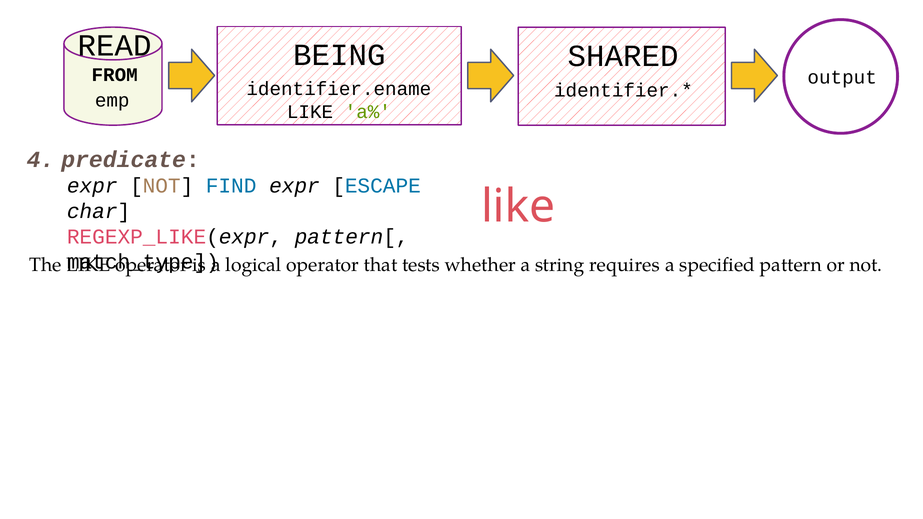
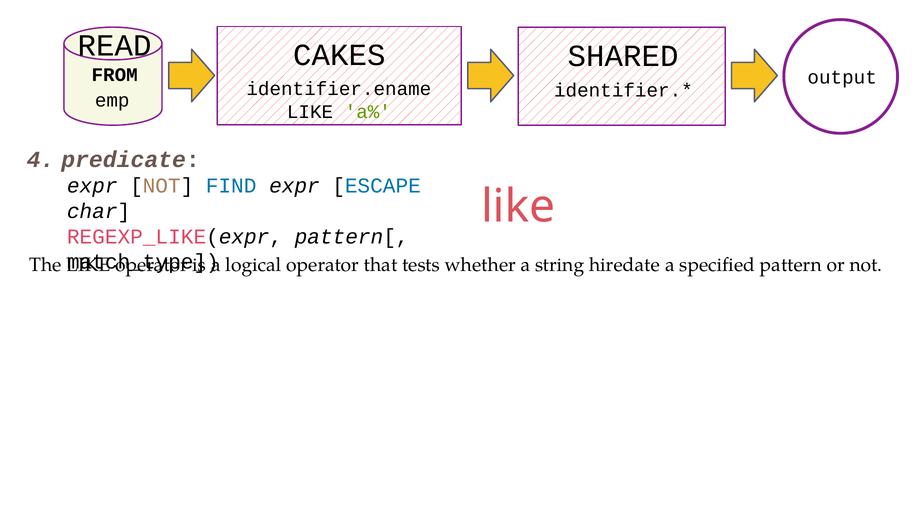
BEING: BEING -> CAKES
requires: requires -> hiredate
